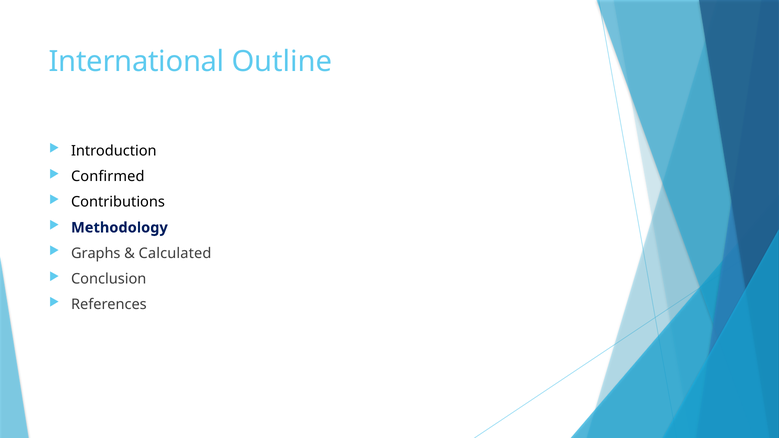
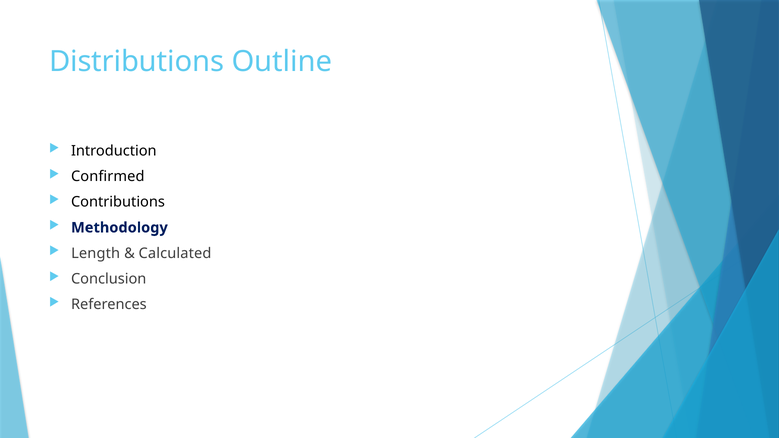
International: International -> Distributions
Graphs: Graphs -> Length
